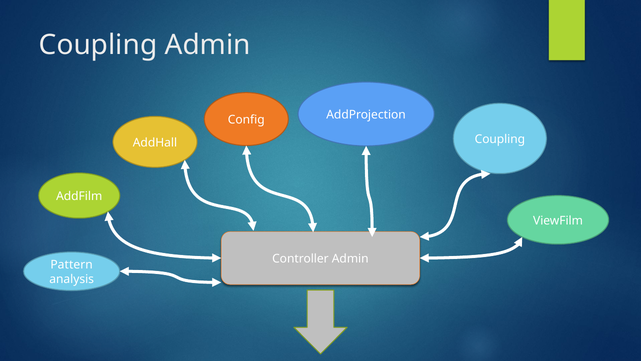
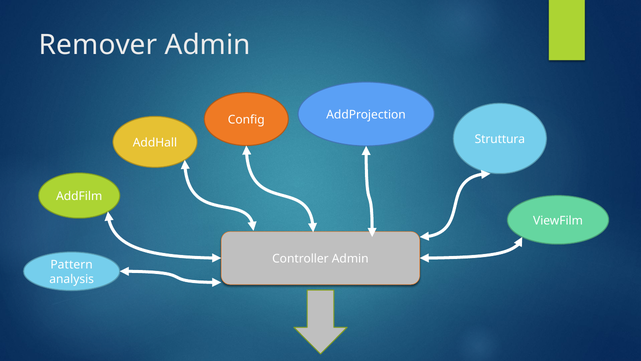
Coupling at (98, 45): Coupling -> Remover
Coupling at (500, 139): Coupling -> Struttura
